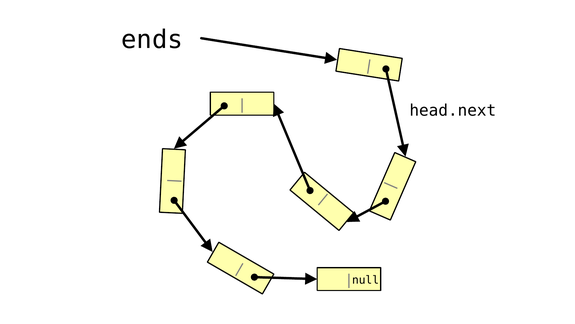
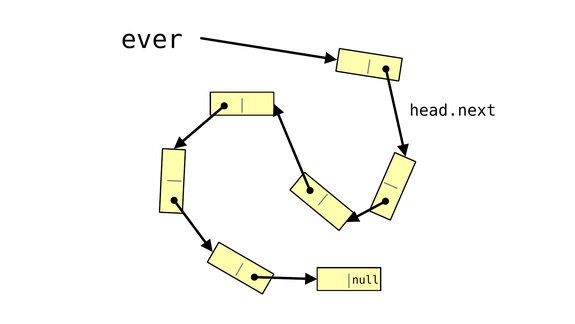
ends: ends -> ever
